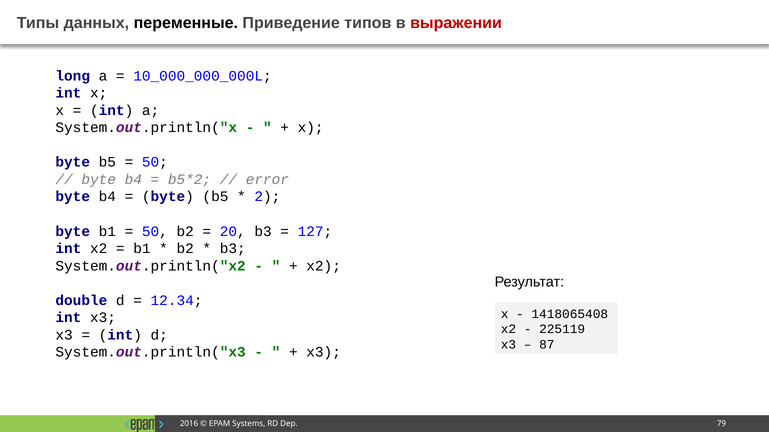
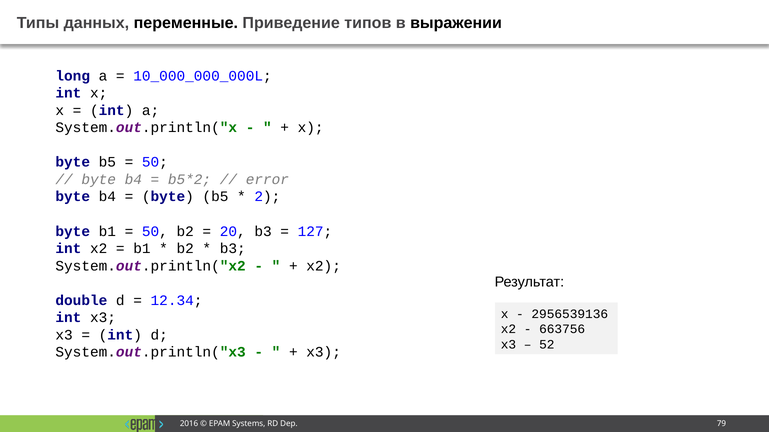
выражении colour: red -> black
1418065408: 1418065408 -> 2956539136
225119: 225119 -> 663756
87: 87 -> 52
